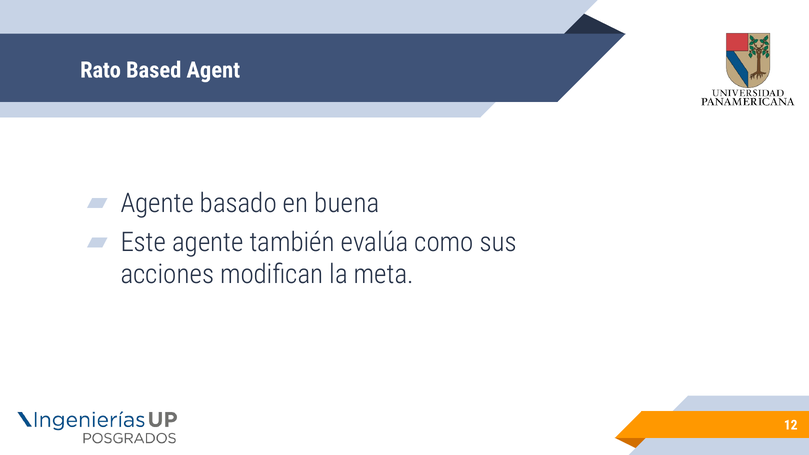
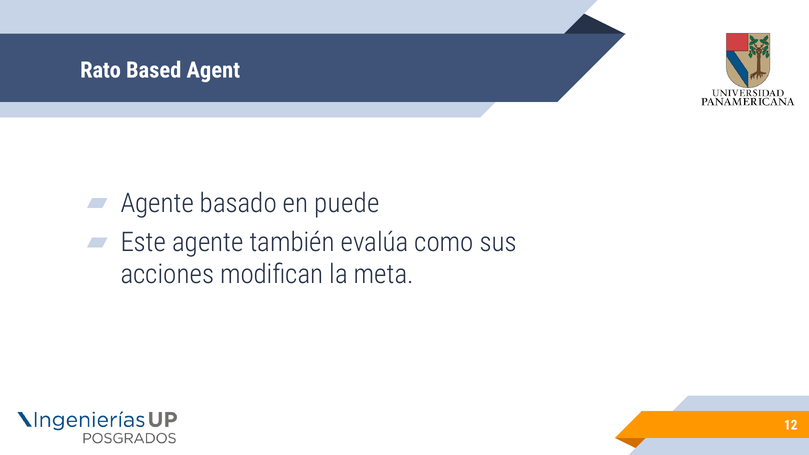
buena: buena -> puede
